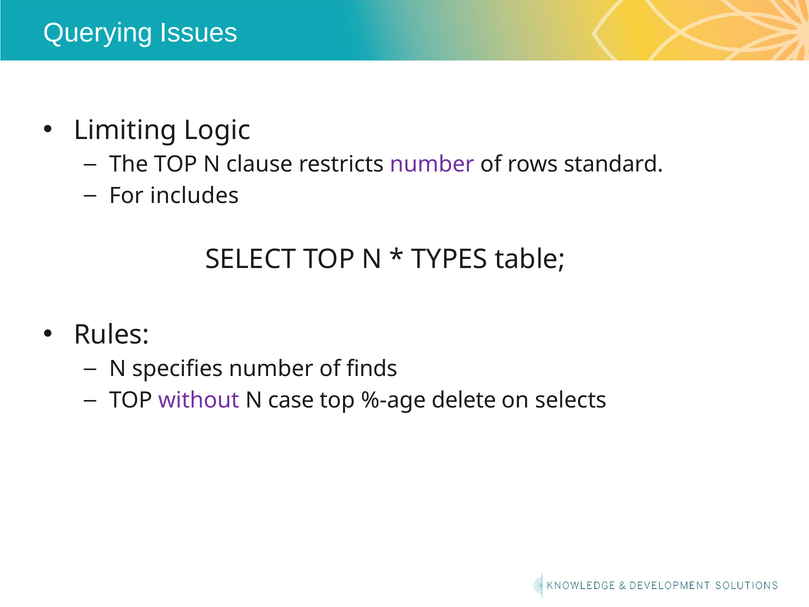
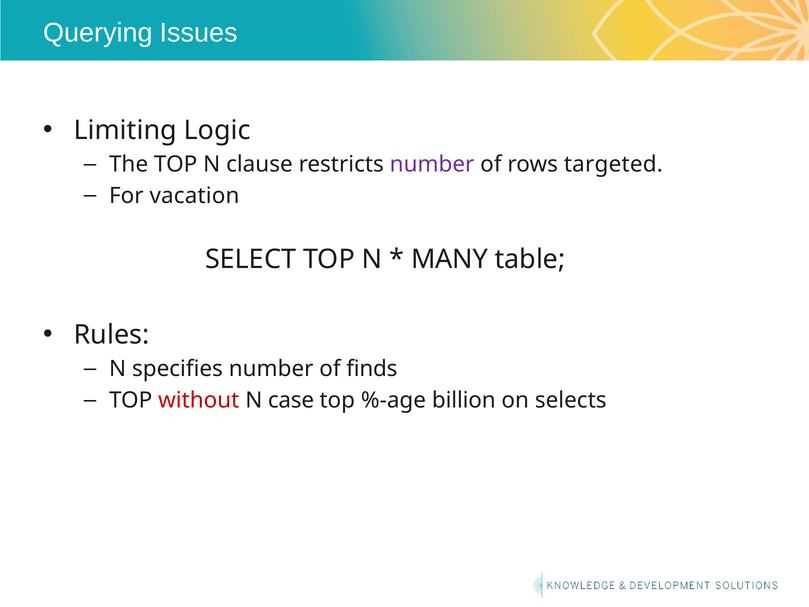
standard: standard -> targeted
includes: includes -> vacation
TYPES: TYPES -> MANY
without colour: purple -> red
delete: delete -> billion
